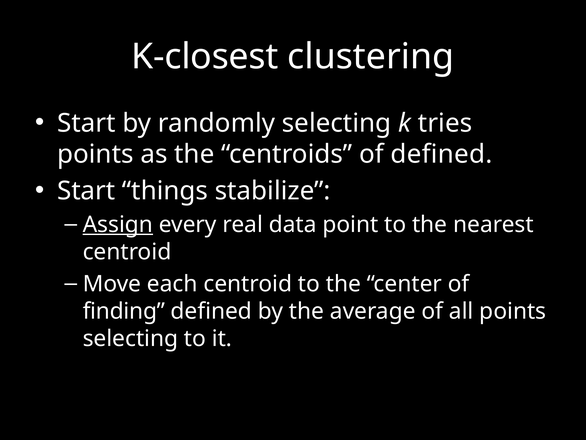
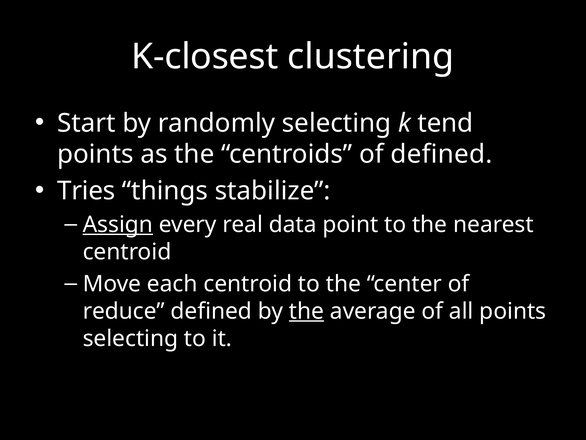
tries: tries -> tend
Start at (86, 191): Start -> Tries
finding: finding -> reduce
the at (306, 311) underline: none -> present
